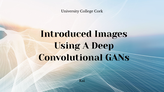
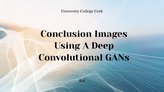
Introduced: Introduced -> Conclusion
